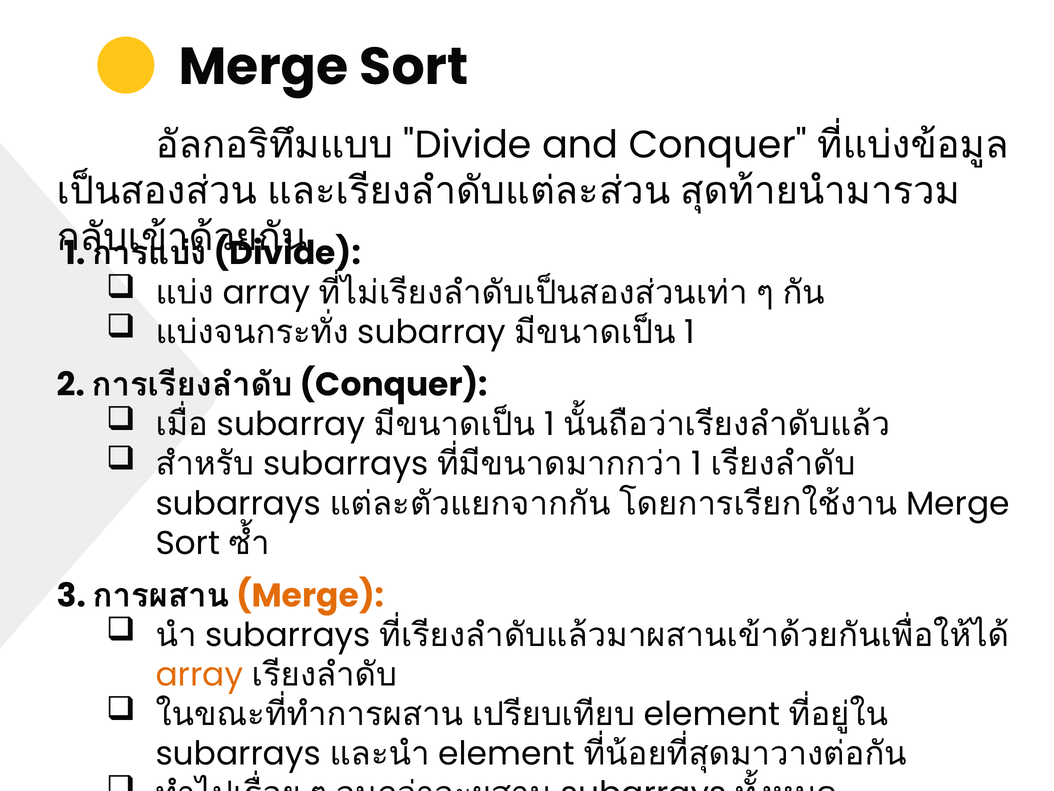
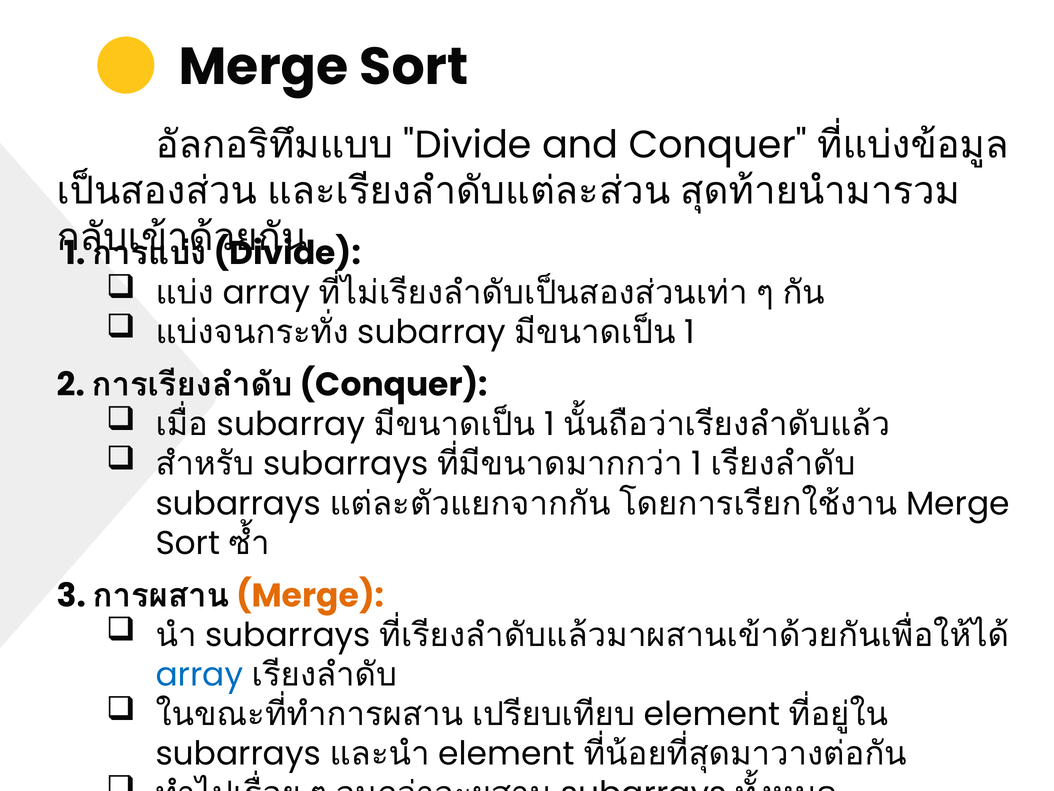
array at (199, 675) colour: orange -> blue
